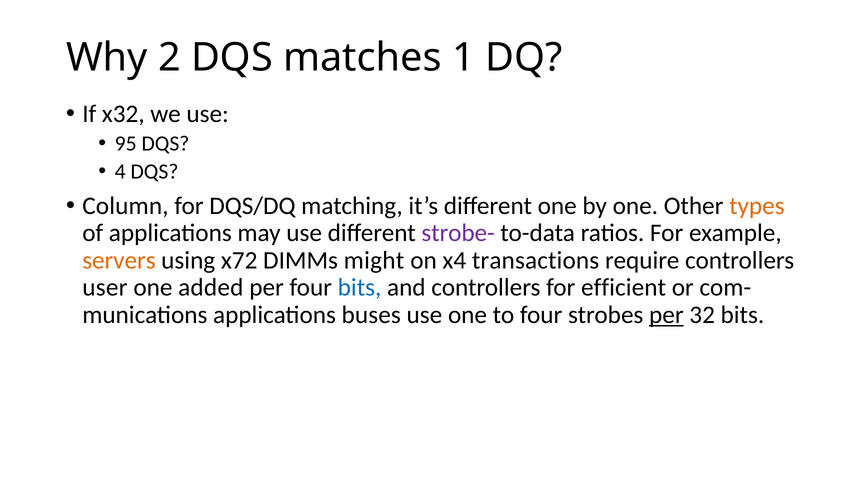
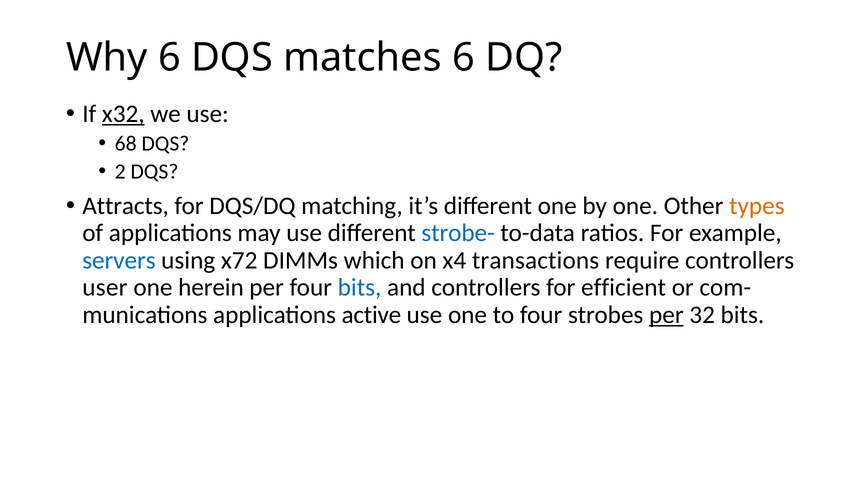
Why 2: 2 -> 6
matches 1: 1 -> 6
x32 underline: none -> present
95: 95 -> 68
4: 4 -> 2
Column: Column -> Attracts
strobe- colour: purple -> blue
servers colour: orange -> blue
might: might -> which
added: added -> herein
buses: buses -> active
